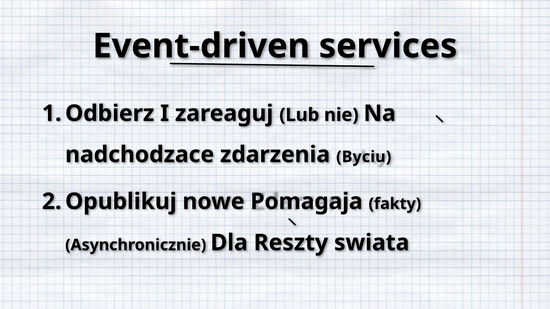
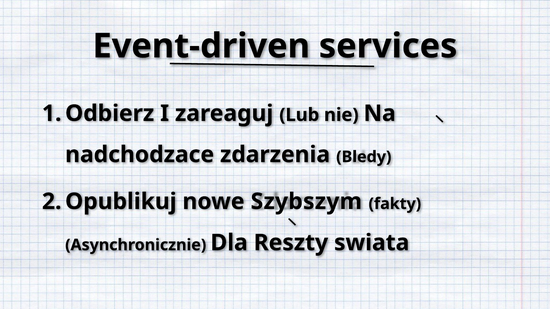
Byciu: Byciu -> Bledy
Pomagaja: Pomagaja -> Szybszym
